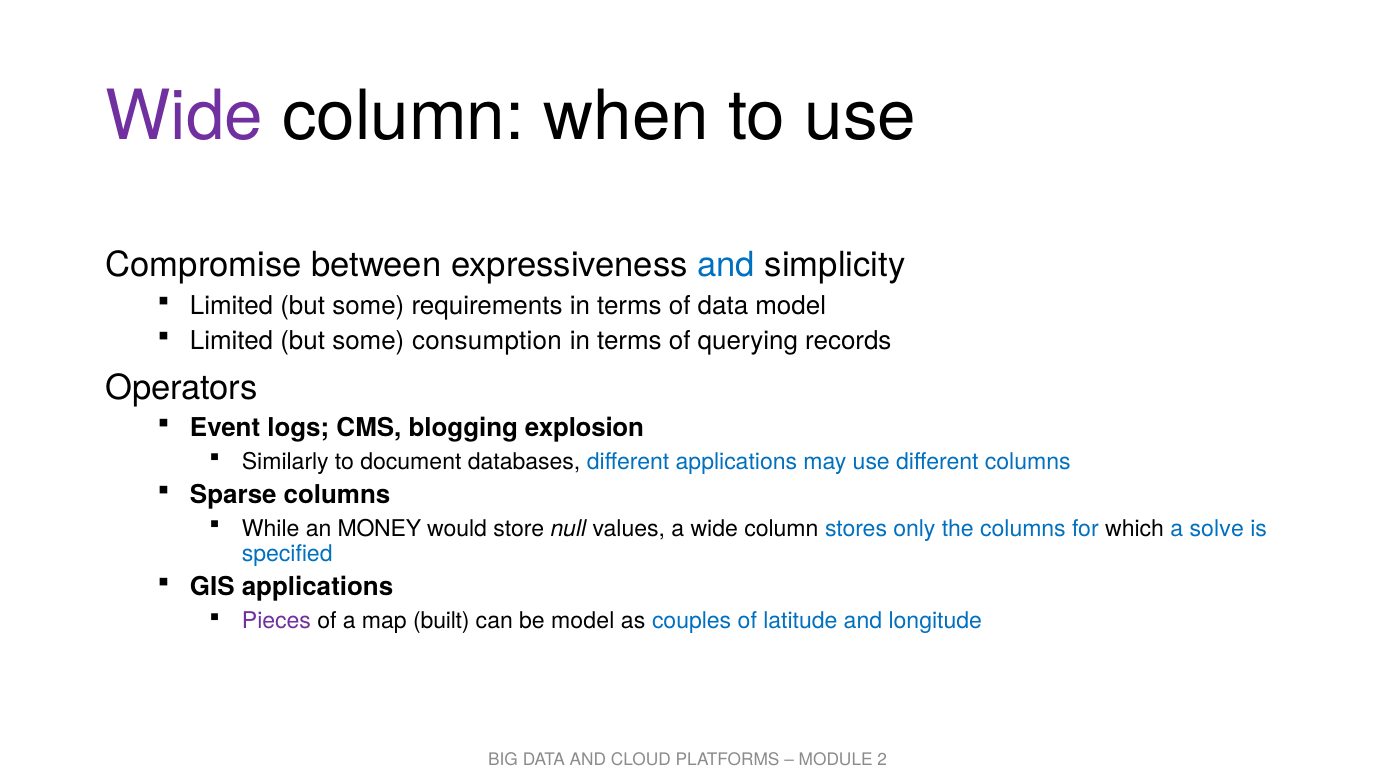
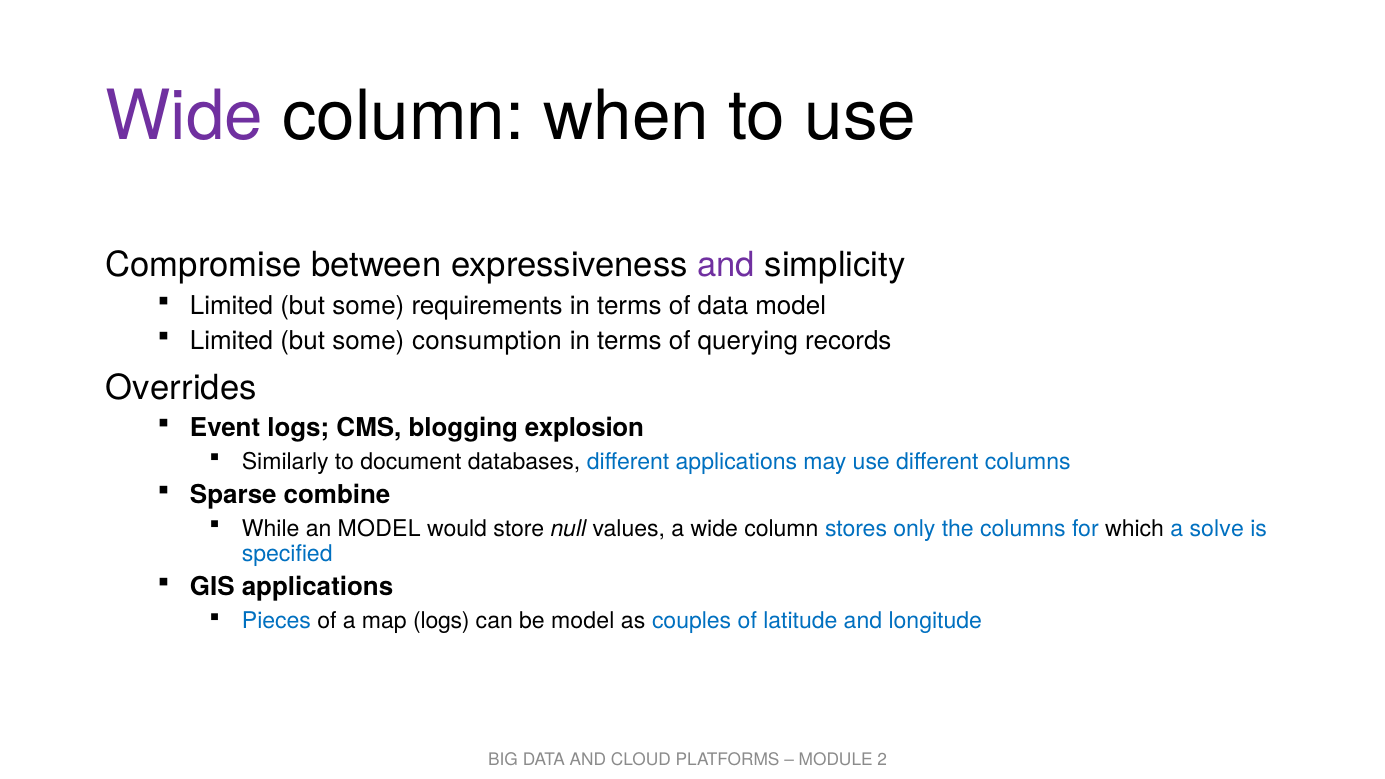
and at (726, 266) colour: blue -> purple
Operators: Operators -> Overrides
Sparse columns: columns -> combine
an MONEY: MONEY -> MODEL
Pieces colour: purple -> blue
map built: built -> logs
